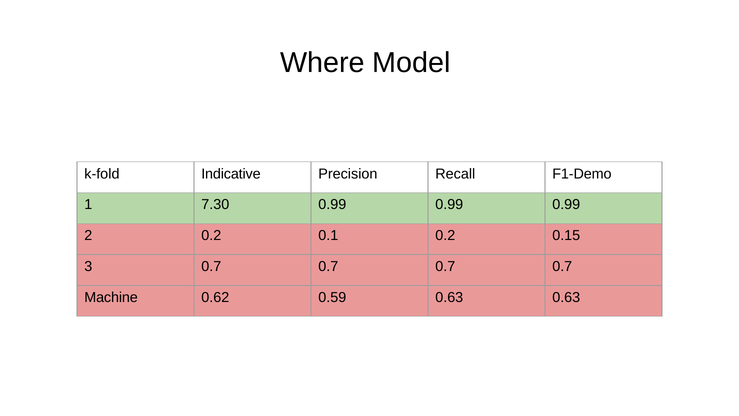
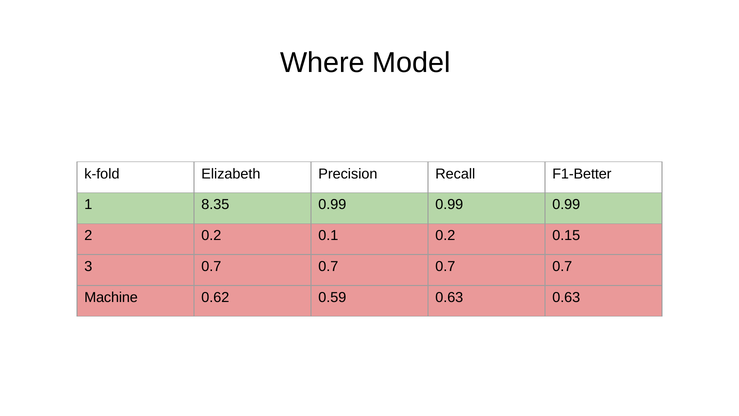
Indicative: Indicative -> Elizabeth
F1-Demo: F1-Demo -> F1-Better
7.30: 7.30 -> 8.35
